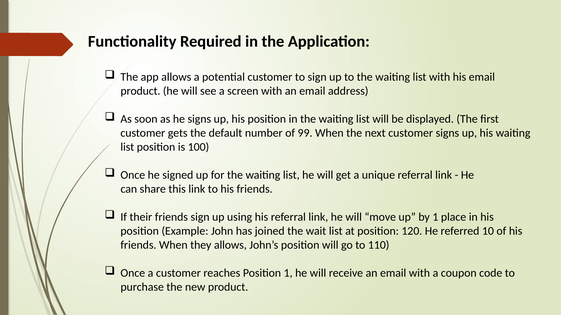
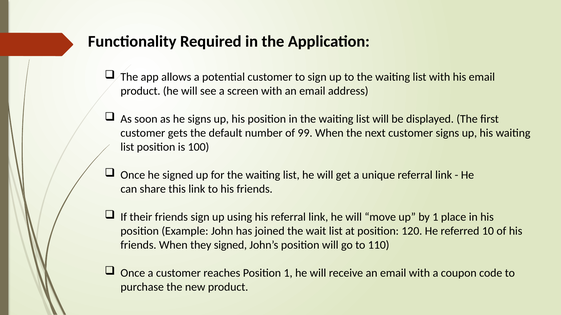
they allows: allows -> signed
